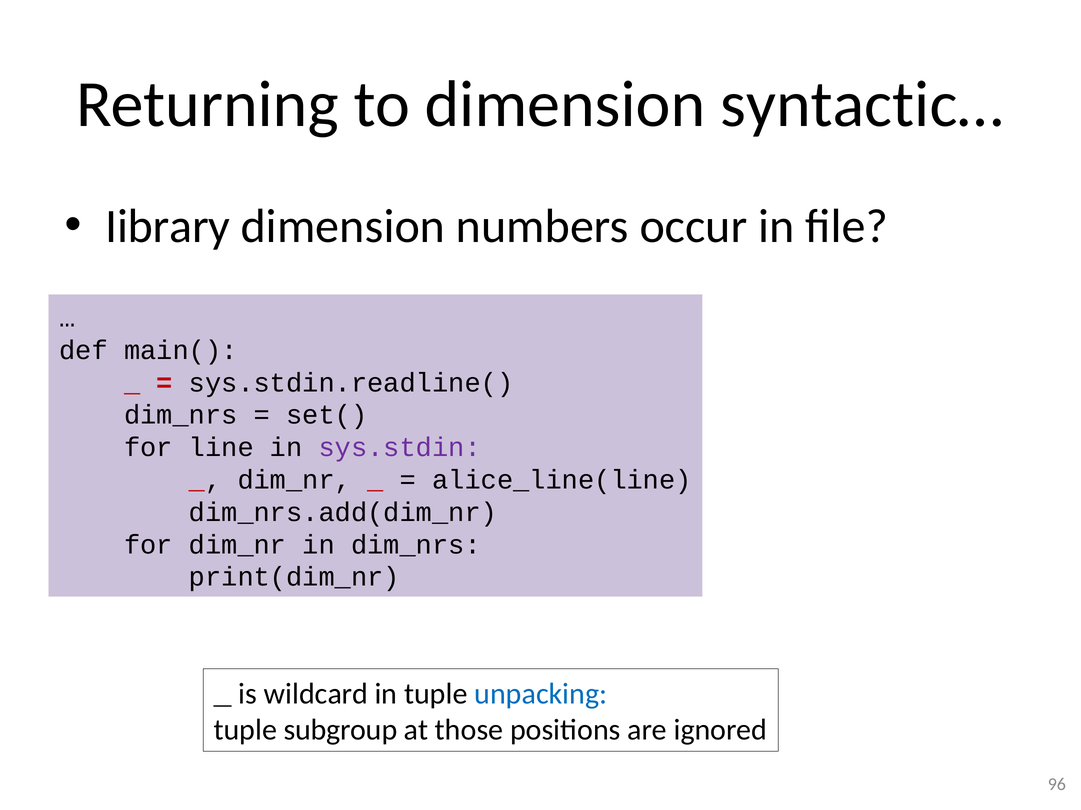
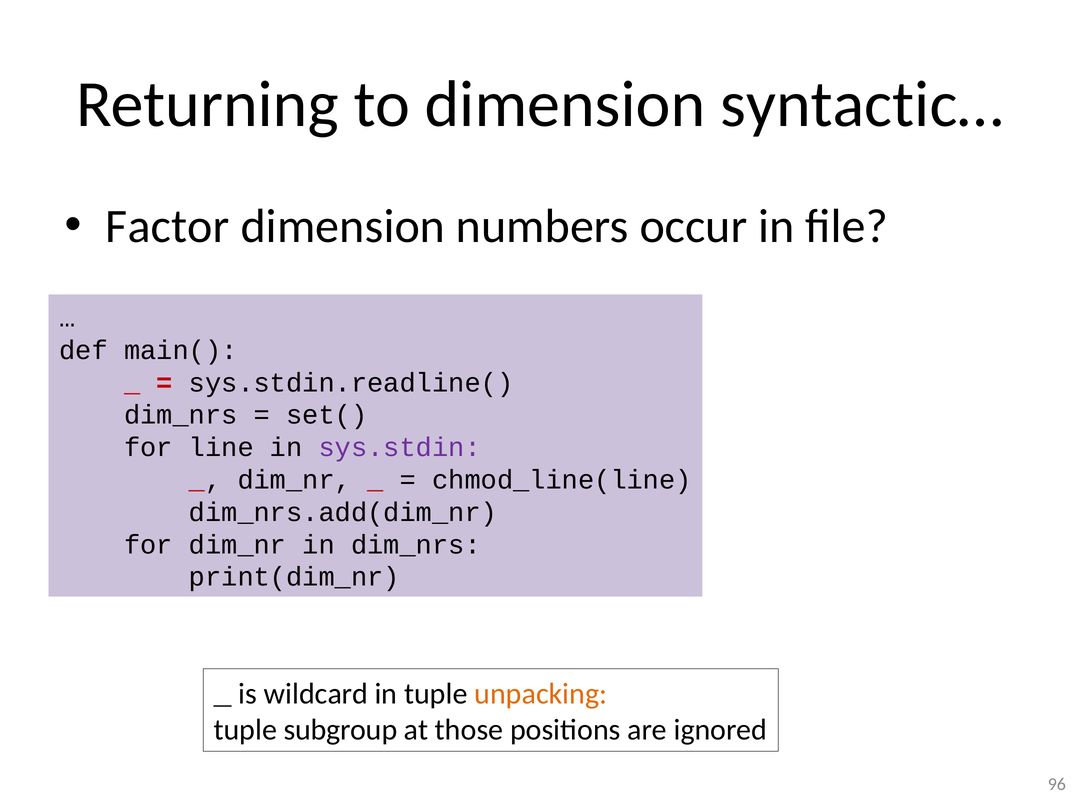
Iibrary: Iibrary -> Factor
alice_line(line: alice_line(line -> chmod_line(line
unpacking colour: blue -> orange
